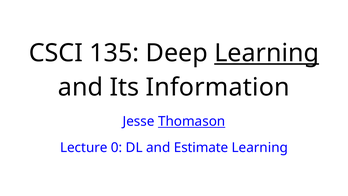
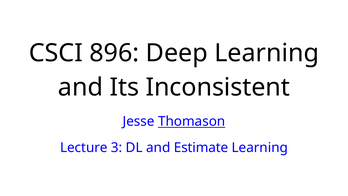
135: 135 -> 896
Learning at (267, 53) underline: present -> none
Information: Information -> Inconsistent
0: 0 -> 3
